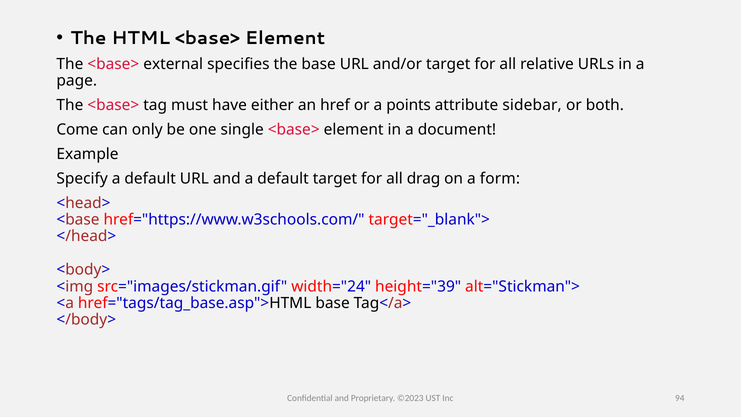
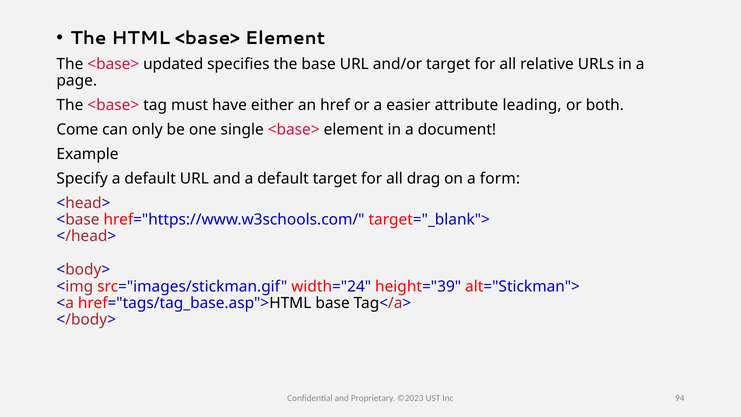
external: external -> updated
points: points -> easier
sidebar: sidebar -> leading
